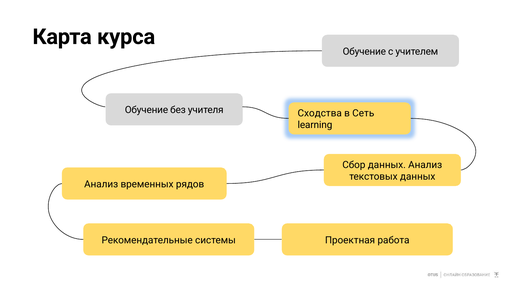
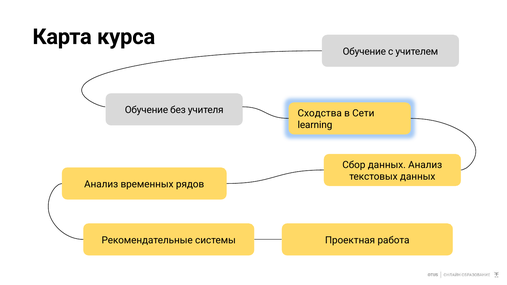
Сеть: Сеть -> Сети
